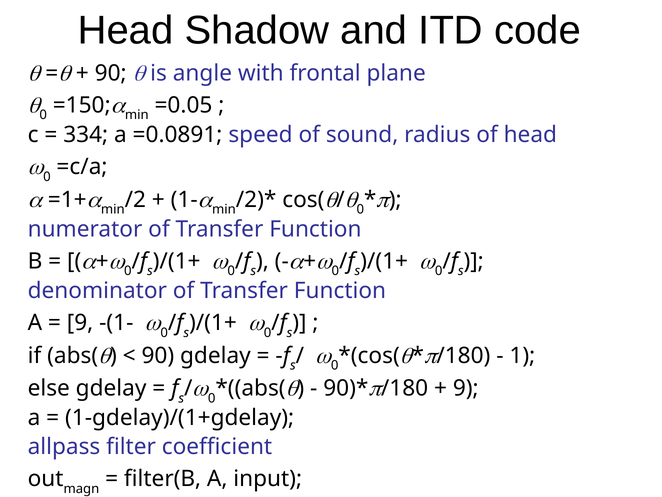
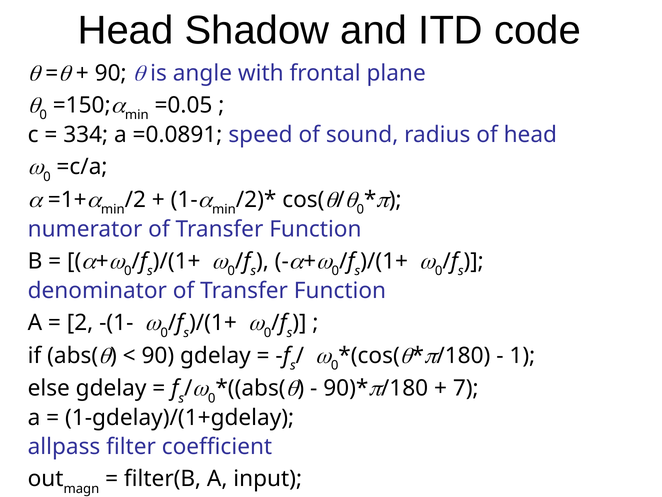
9 at (80, 322): 9 -> 2
9 at (466, 388): 9 -> 7
